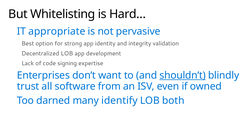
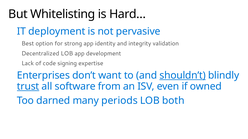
appropriate: appropriate -> deployment
trust underline: none -> present
identify: identify -> periods
